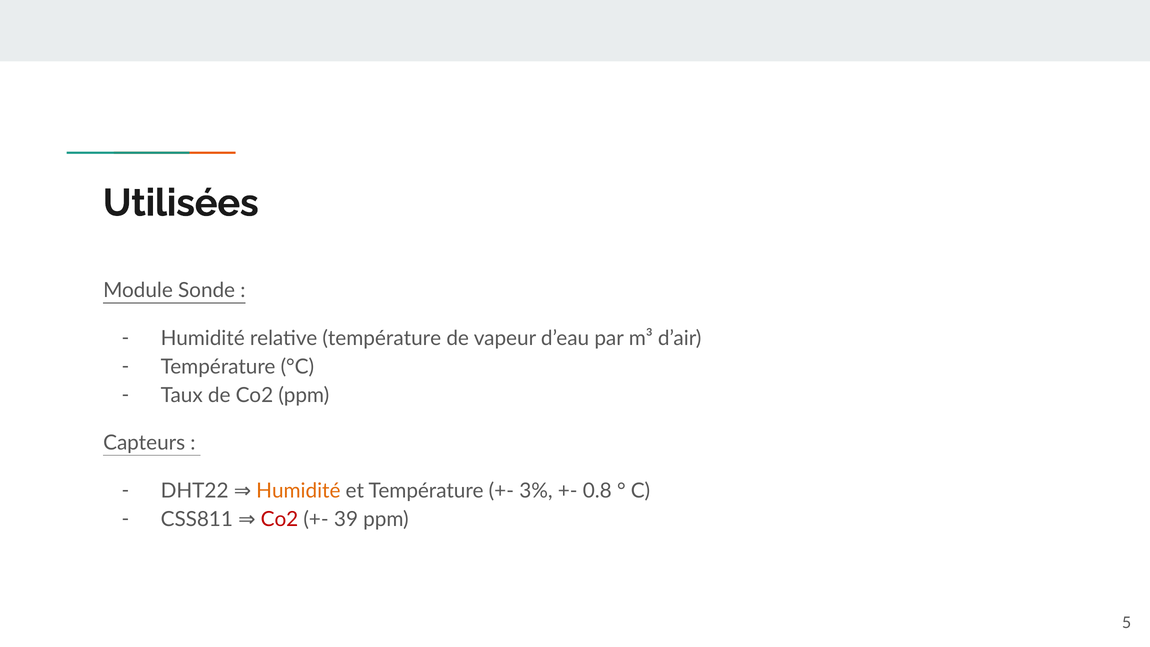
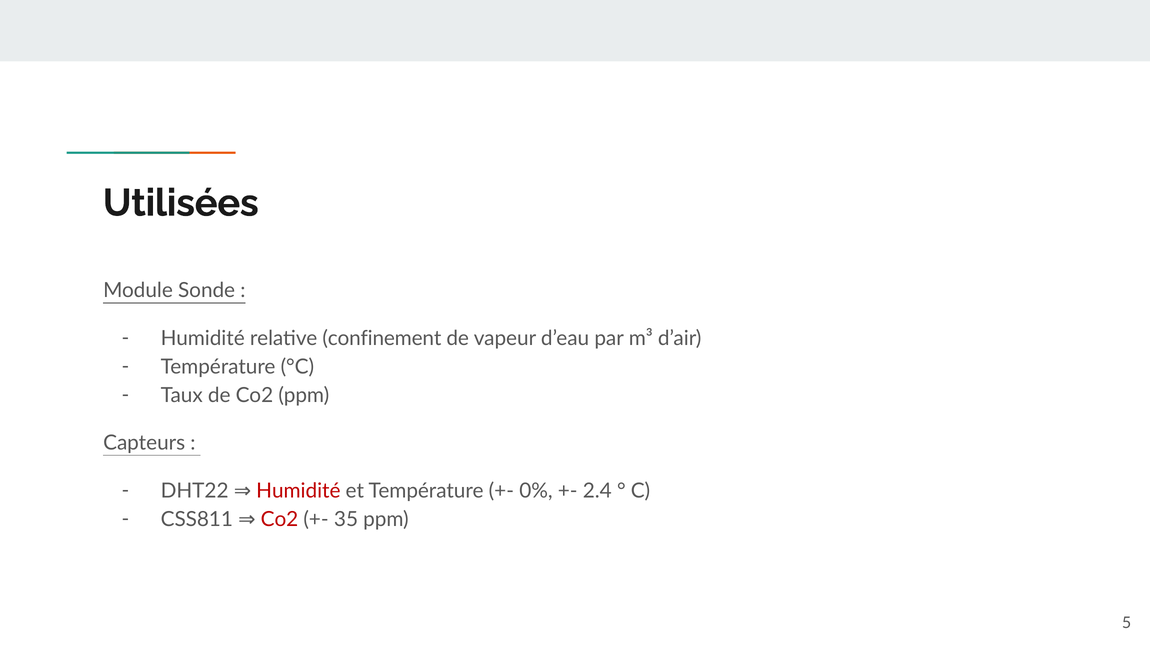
relative température: température -> confinement
Humidité at (298, 491) colour: orange -> red
3%: 3% -> 0%
0.8: 0.8 -> 2.4
39: 39 -> 35
